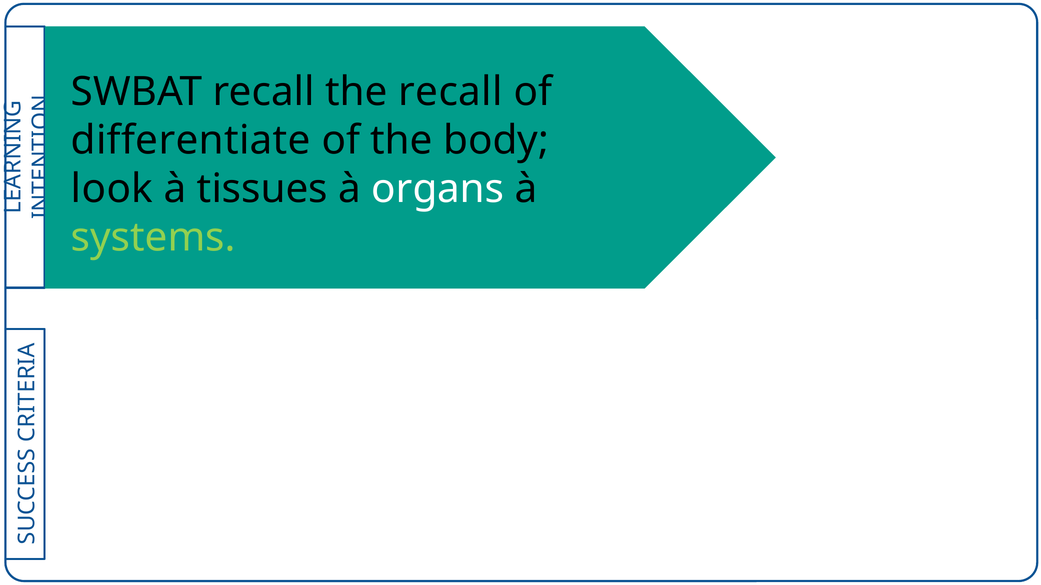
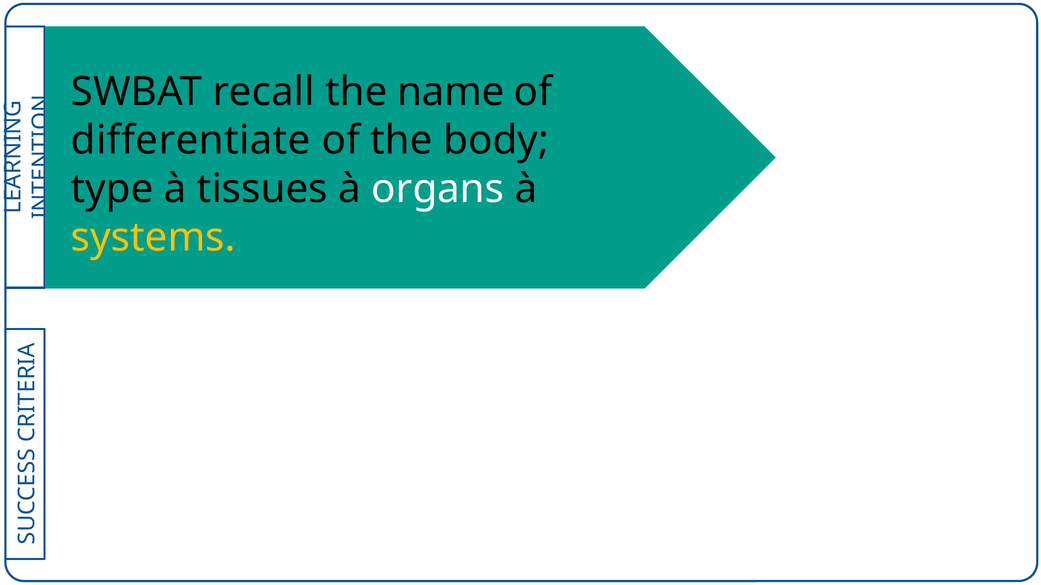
the recall: recall -> name
look: look -> type
systems colour: light green -> yellow
